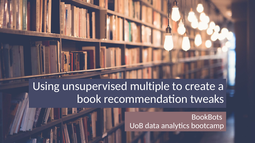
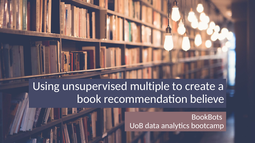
tweaks: tweaks -> believe
